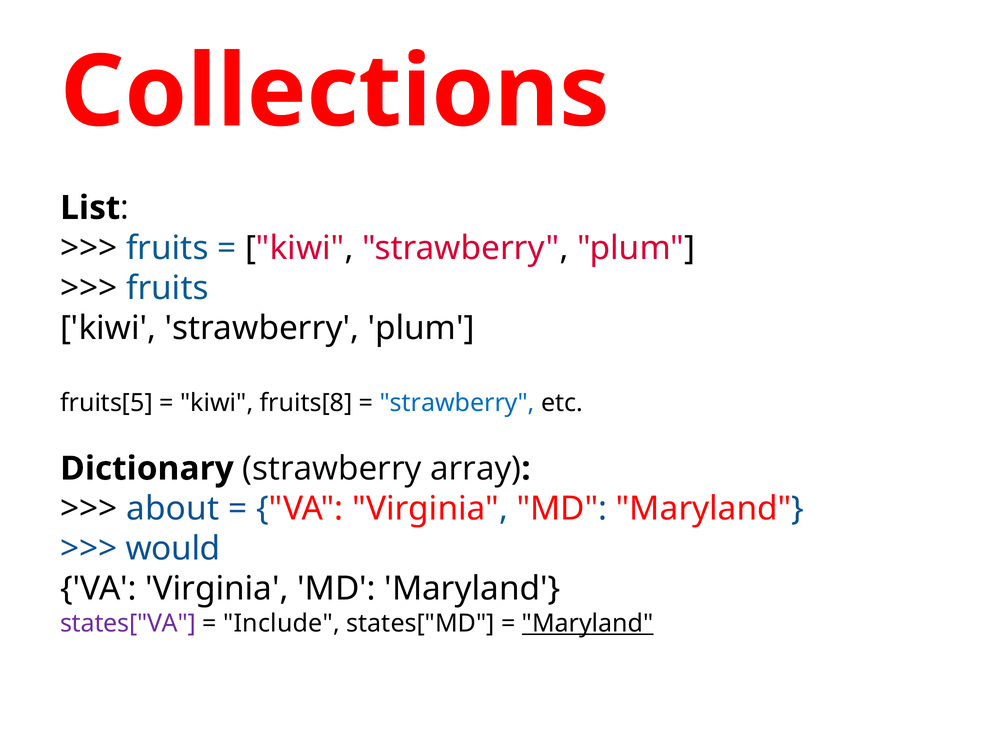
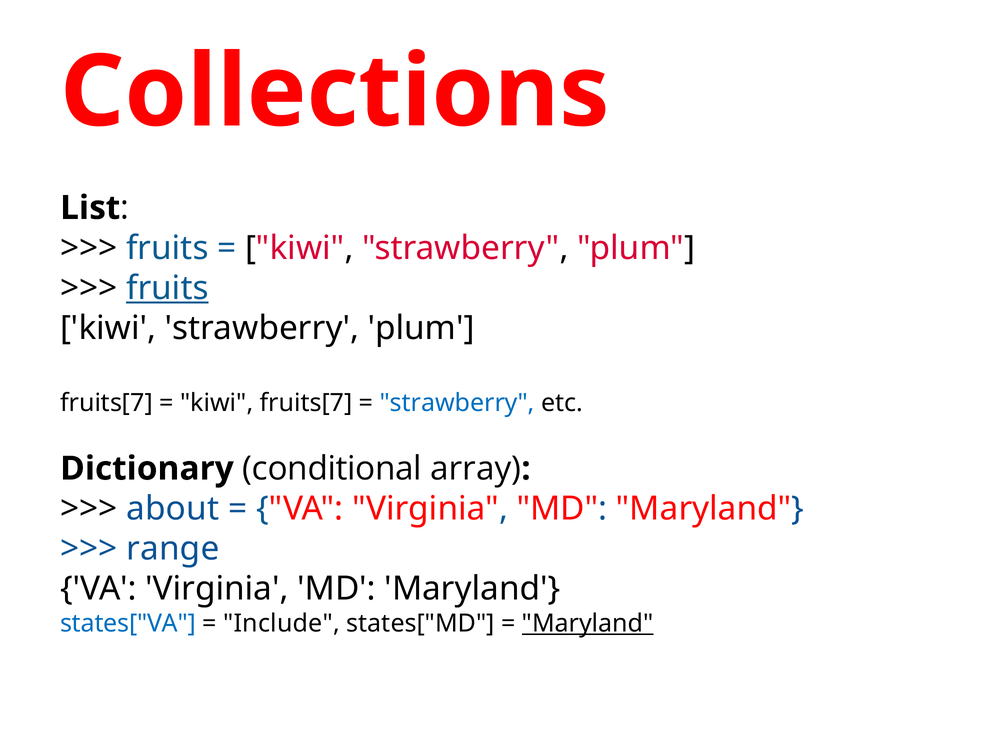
fruits at (167, 288) underline: none -> present
fruits[5 at (106, 403): fruits[5 -> fruits[7
kiwi fruits[8: fruits[8 -> fruits[7
Dictionary strawberry: strawberry -> conditional
would: would -> range
states["VA colour: purple -> blue
